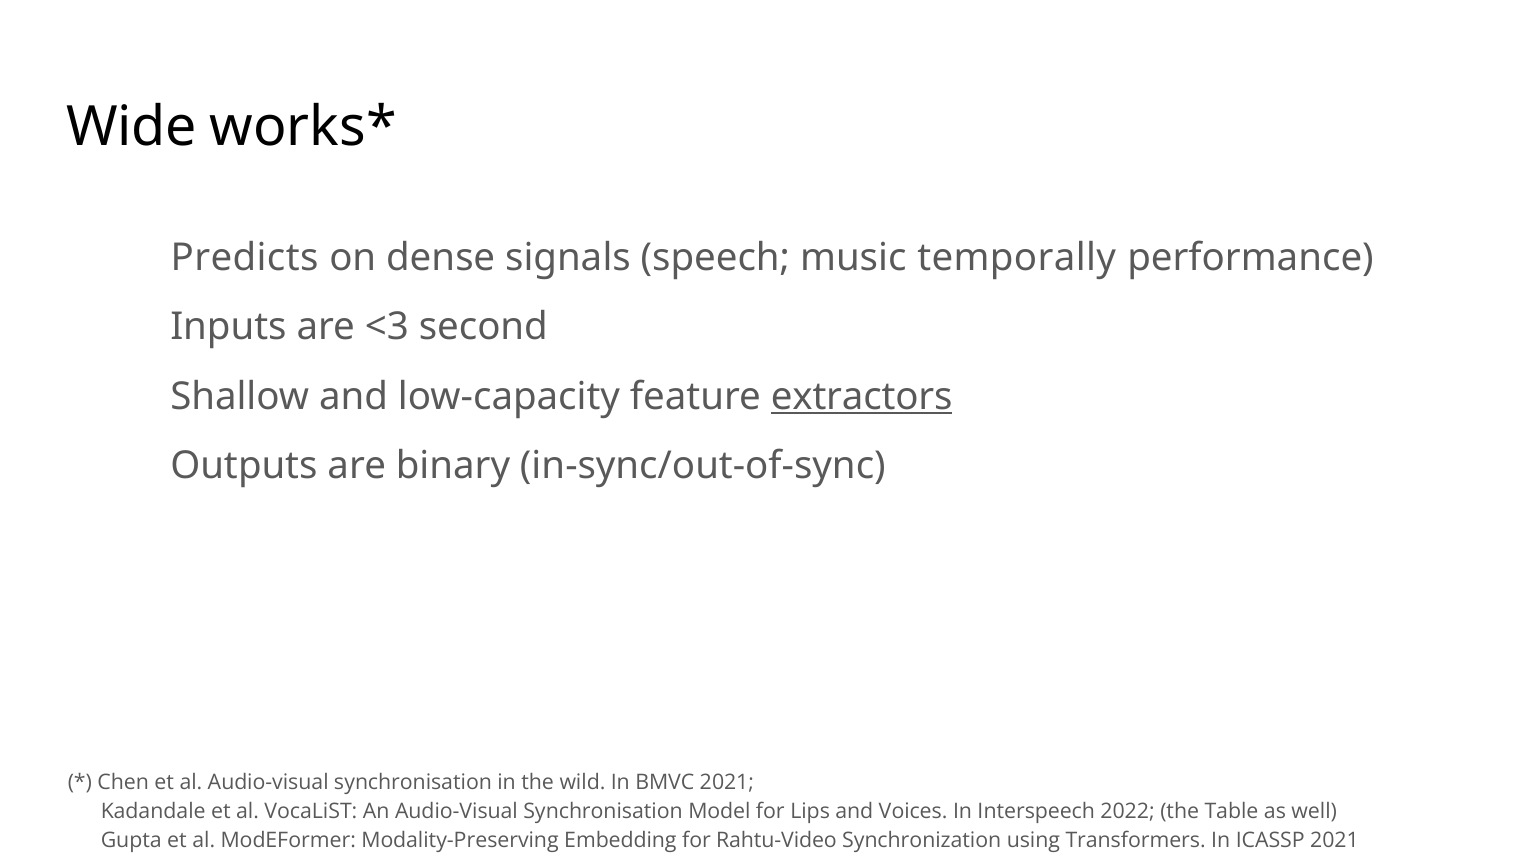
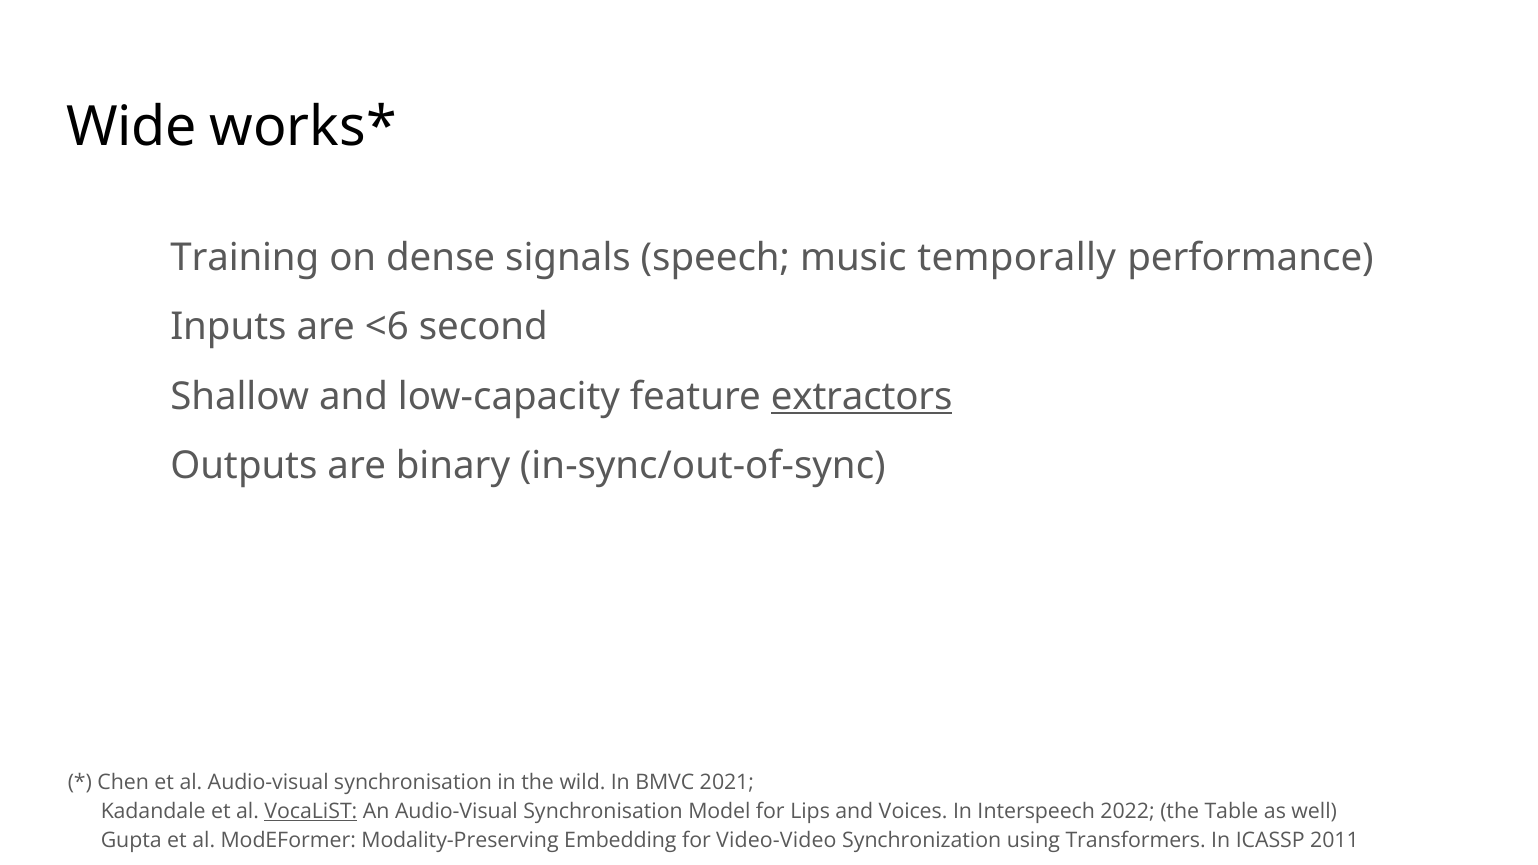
Predicts: Predicts -> Training
<3: <3 -> <6
VocaLiST underline: none -> present
Rahtu-Video: Rahtu-Video -> Video-Video
ICASSP 2021: 2021 -> 2011
